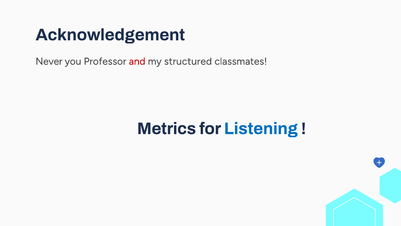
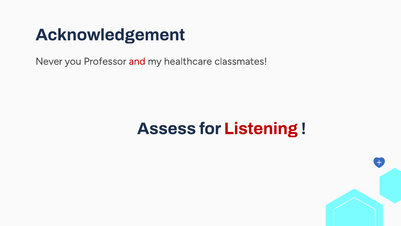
structured: structured -> healthcare
Metrics: Metrics -> Assess
Listening colour: blue -> red
